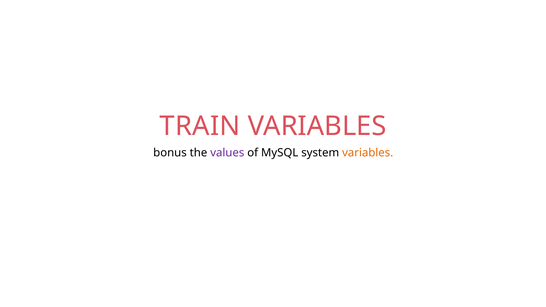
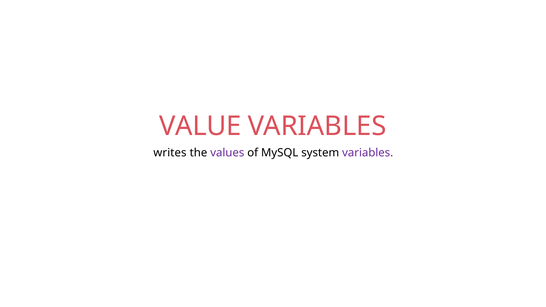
TRAIN: TRAIN -> VALUE
bonus: bonus -> writes
variables at (368, 153) colour: orange -> purple
